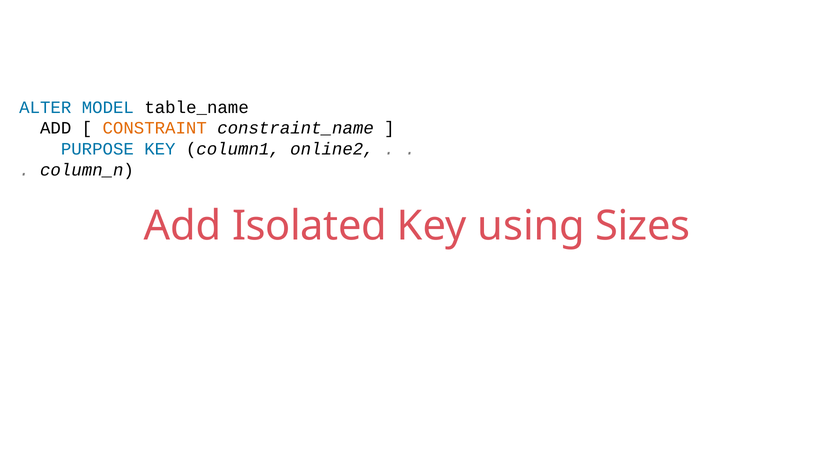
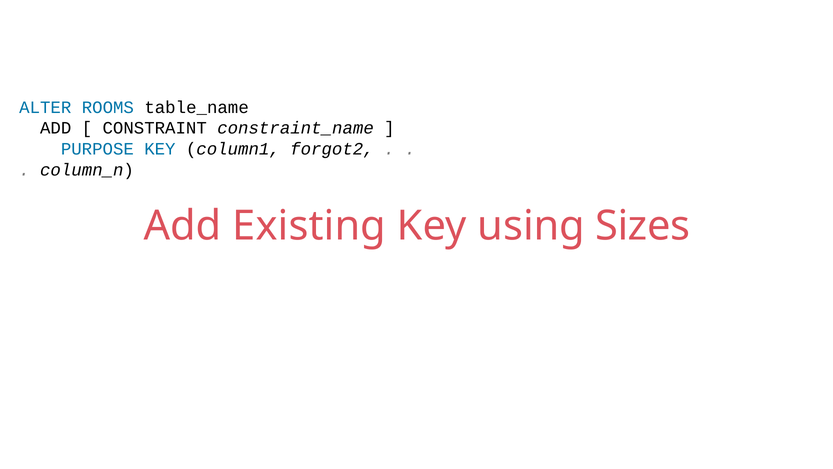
MODEL: MODEL -> ROOMS
CONSTRAINT colour: orange -> black
online2: online2 -> forgot2
Isolated: Isolated -> Existing
